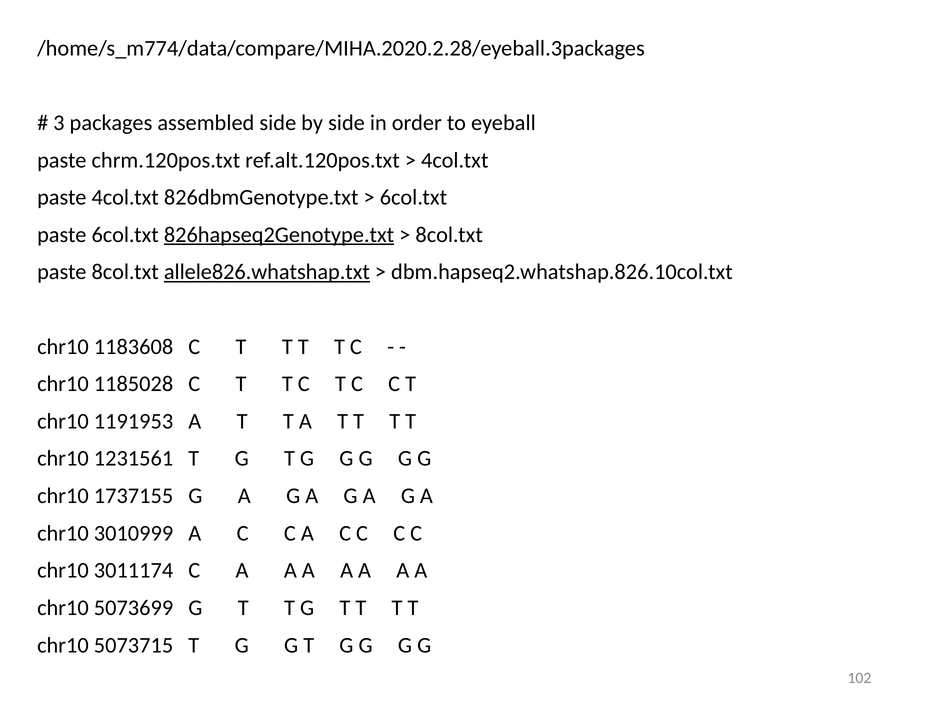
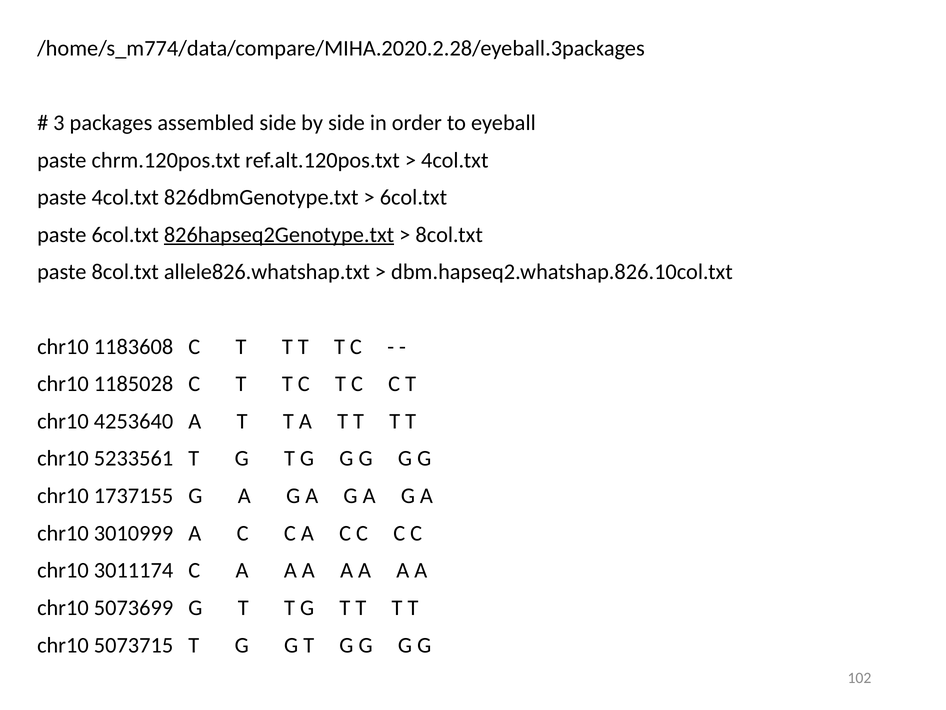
allele826.whatshap.txt underline: present -> none
1191953: 1191953 -> 4253640
1231561: 1231561 -> 5233561
